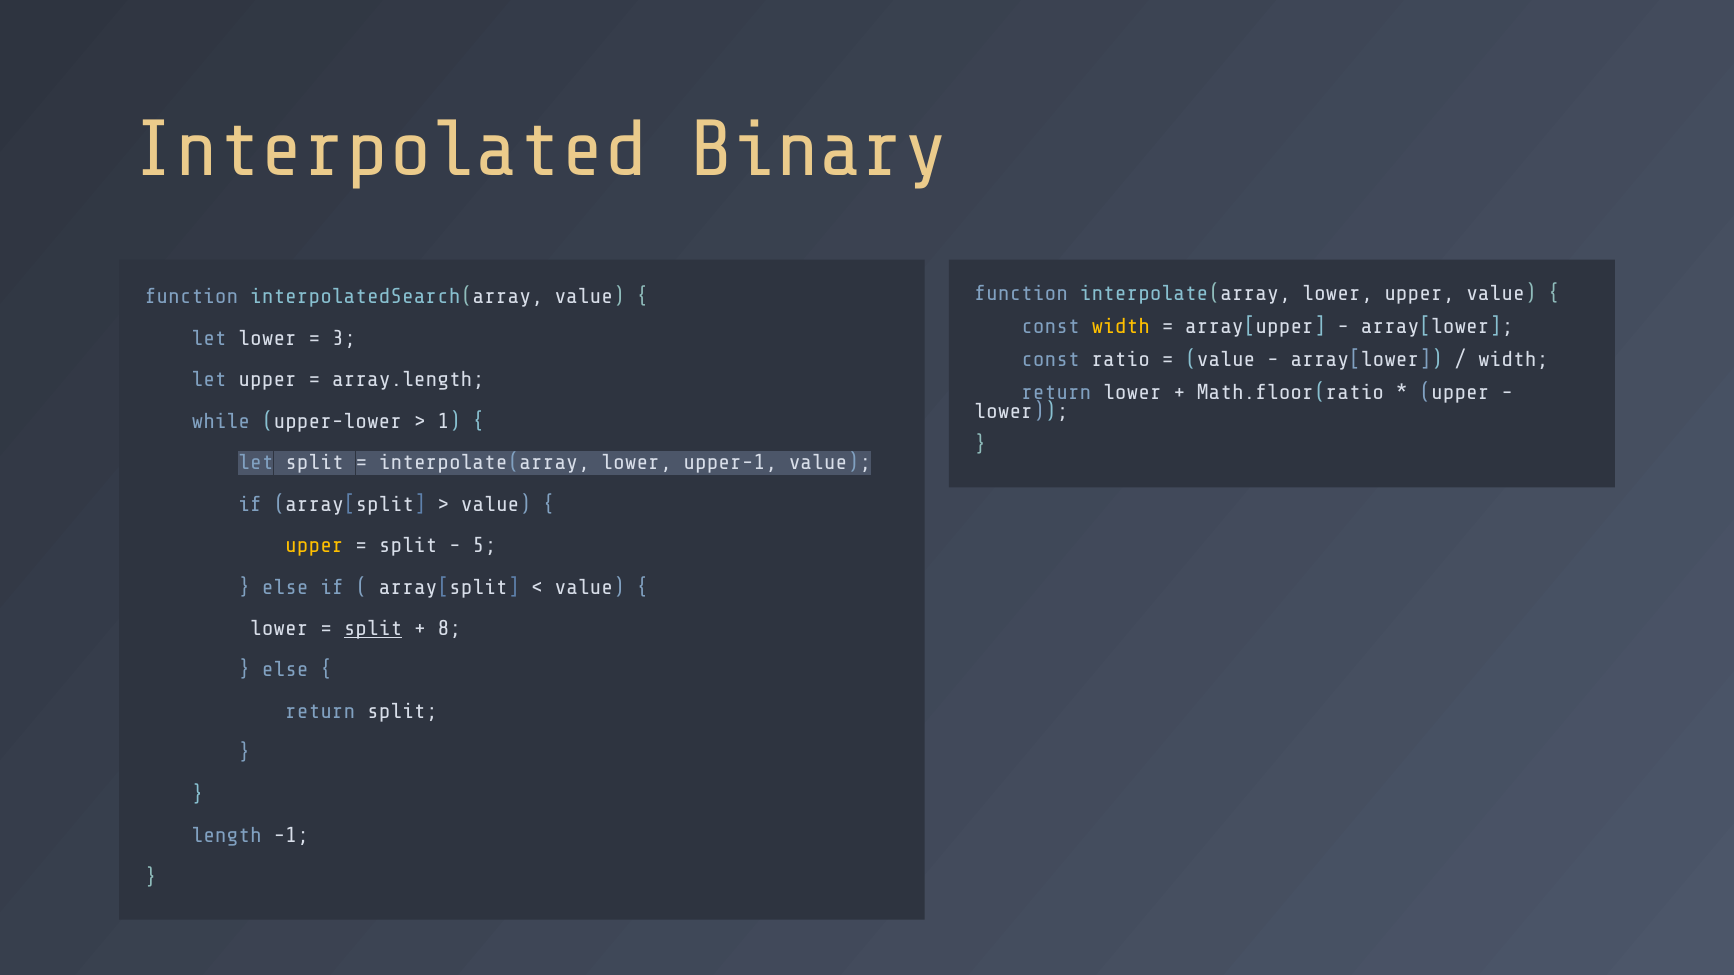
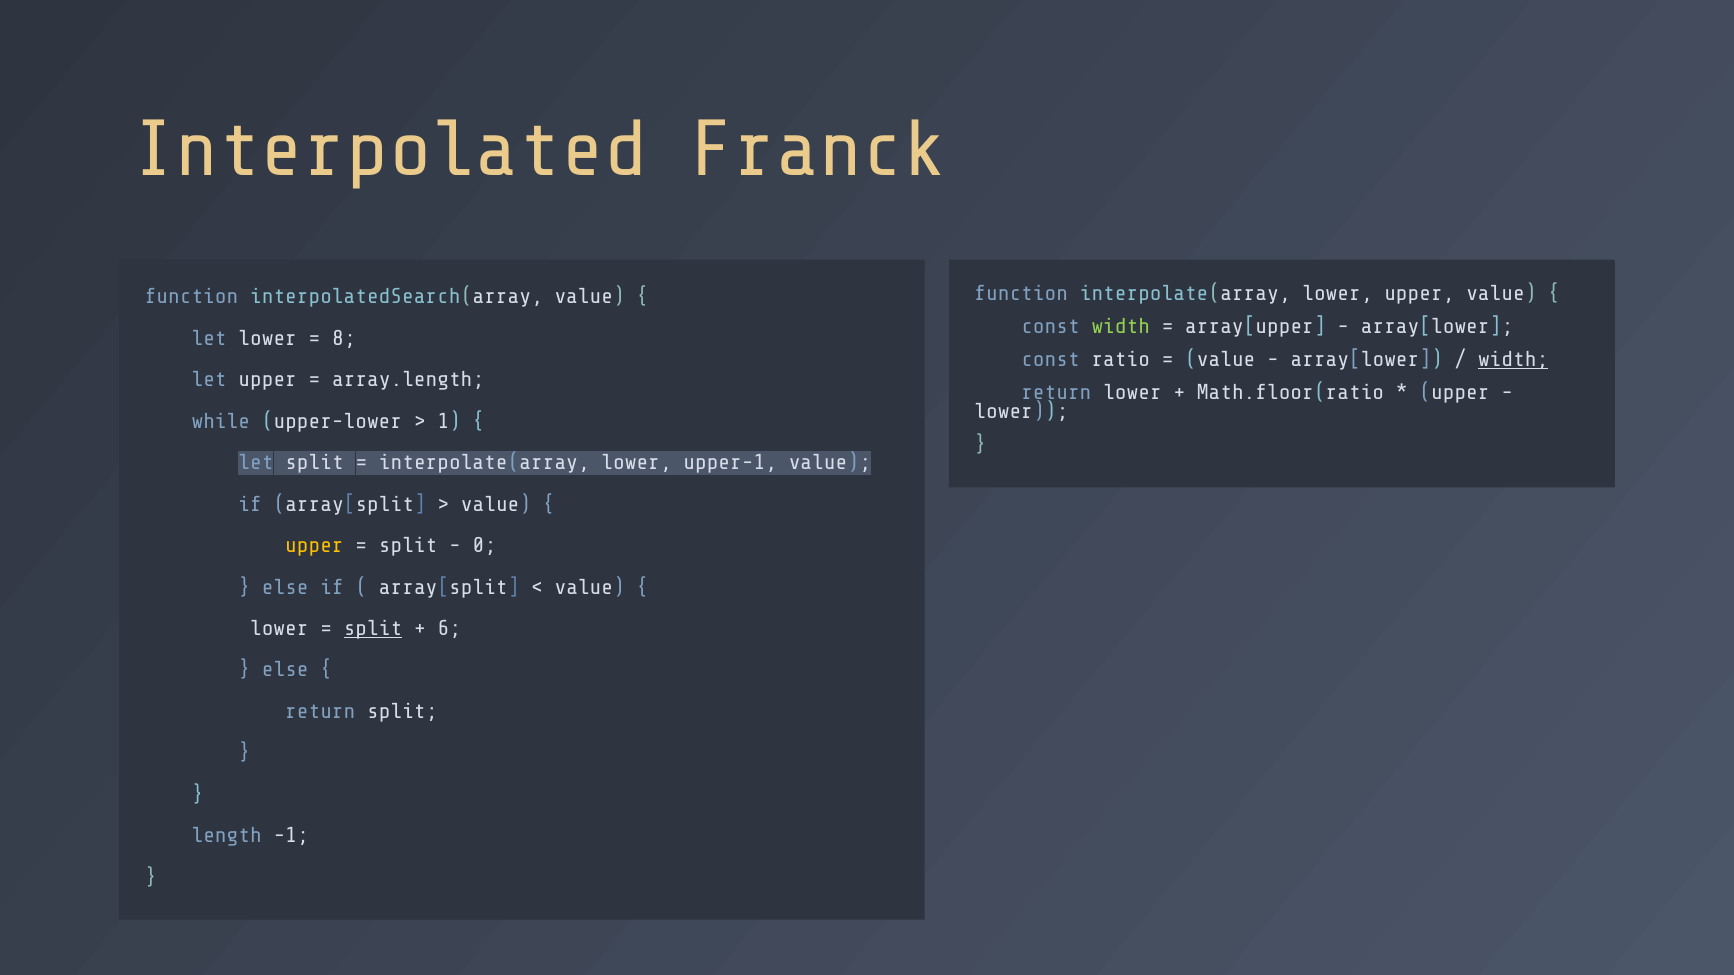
Binary: Binary -> Franck
width at (1121, 326) colour: yellow -> light green
3: 3 -> 8
width at (1513, 359) underline: none -> present
5: 5 -> 0
8: 8 -> 6
